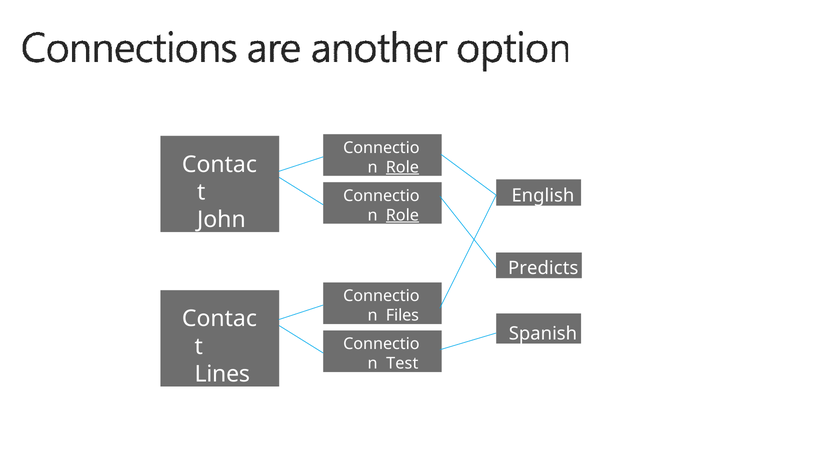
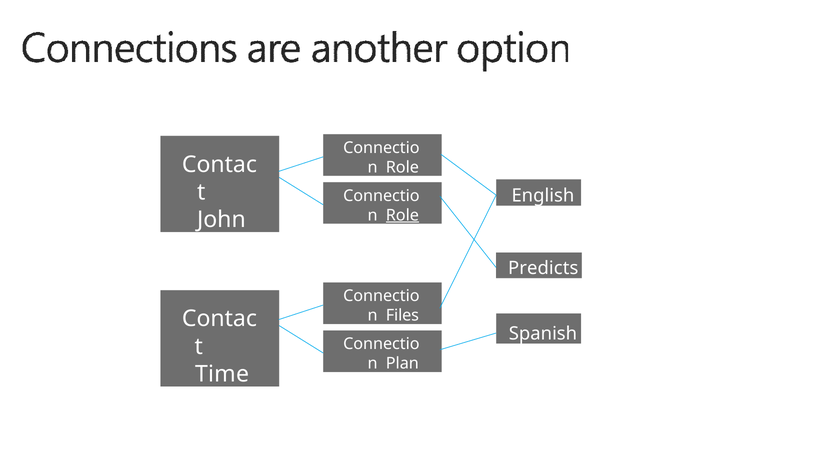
Role at (402, 167) underline: present -> none
Test: Test -> Plan
Lines: Lines -> Time
